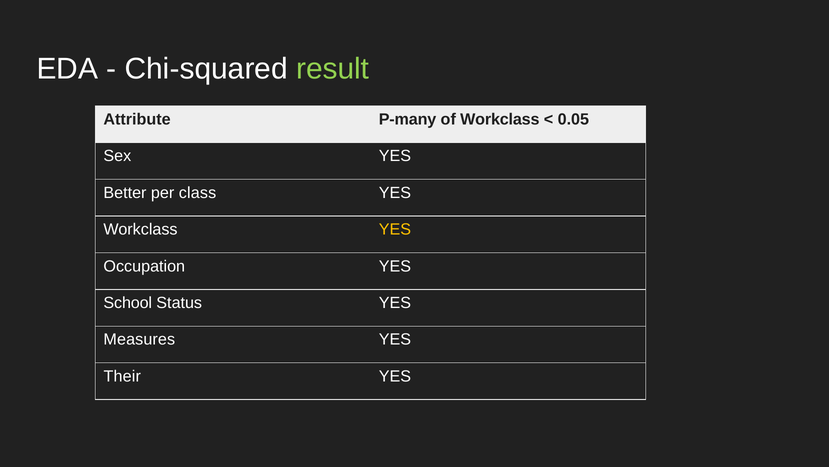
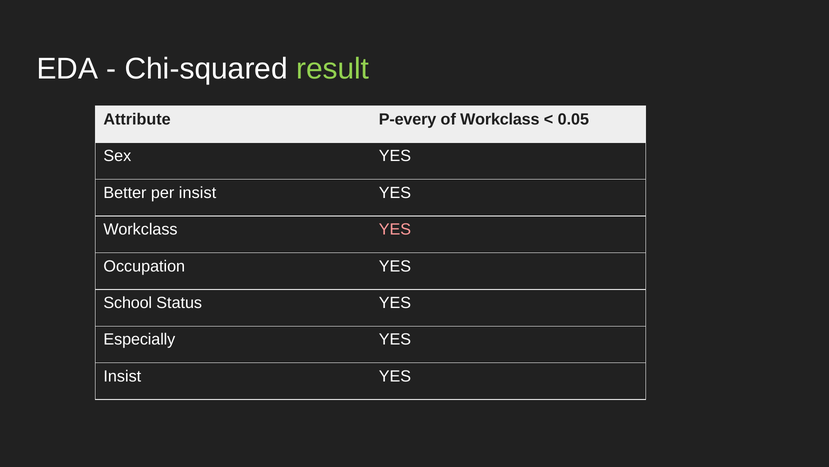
P-many: P-many -> P-every
per class: class -> insist
YES at (395, 229) colour: yellow -> pink
Measures: Measures -> Especially
Their at (122, 376): Their -> Insist
